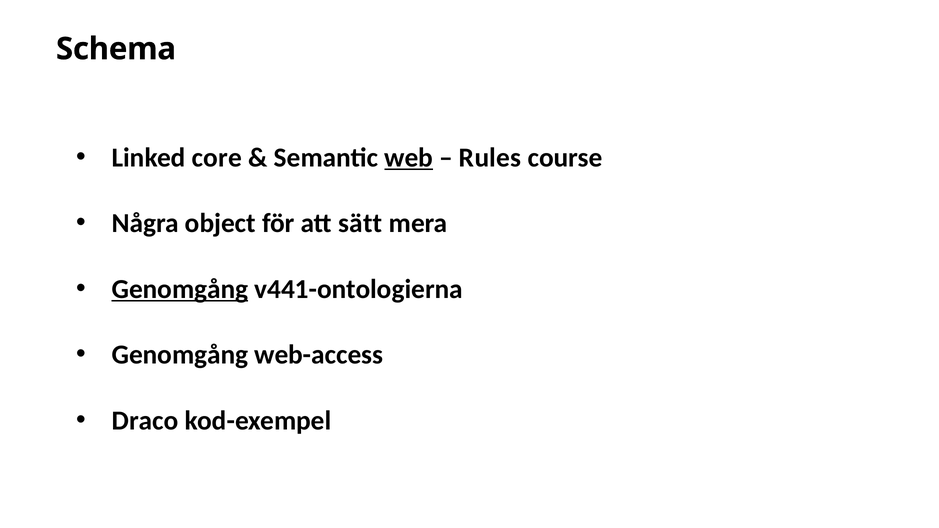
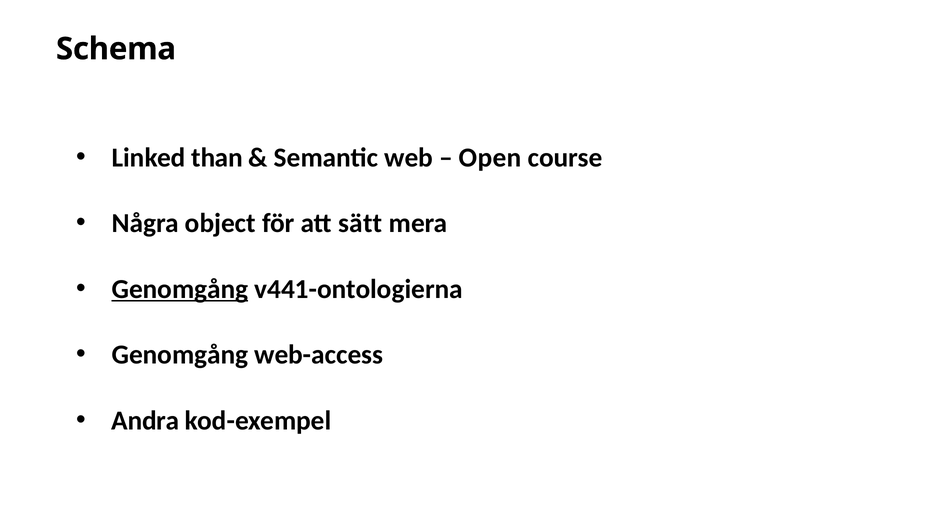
core: core -> than
web underline: present -> none
Rules: Rules -> Open
Draco: Draco -> Andra
